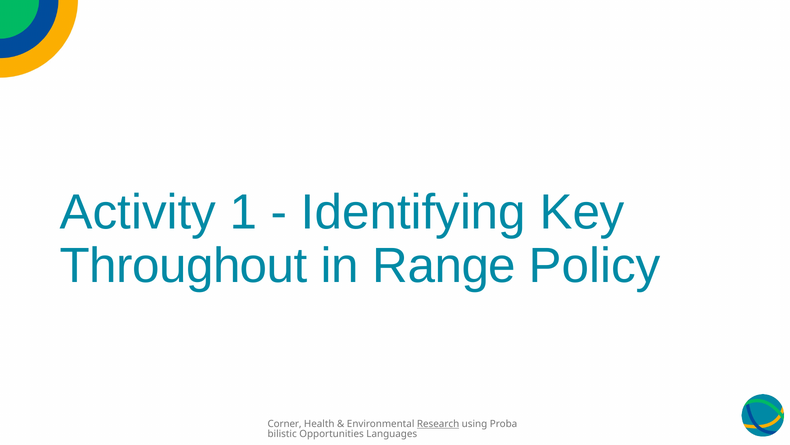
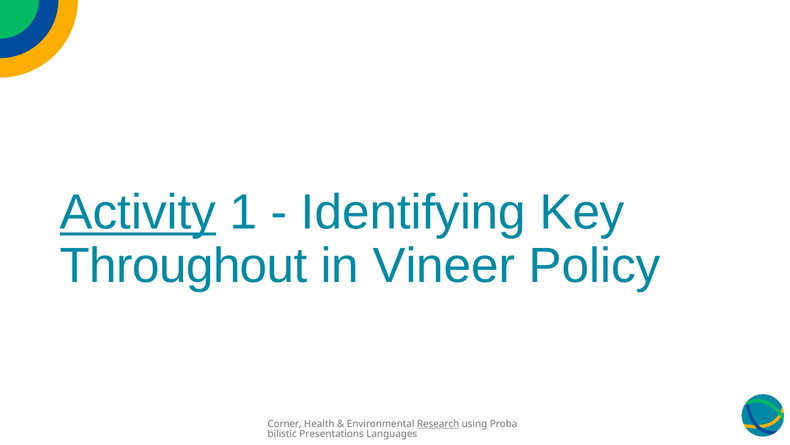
Activity underline: none -> present
Range: Range -> Vineer
Opportunities: Opportunities -> Presentations
